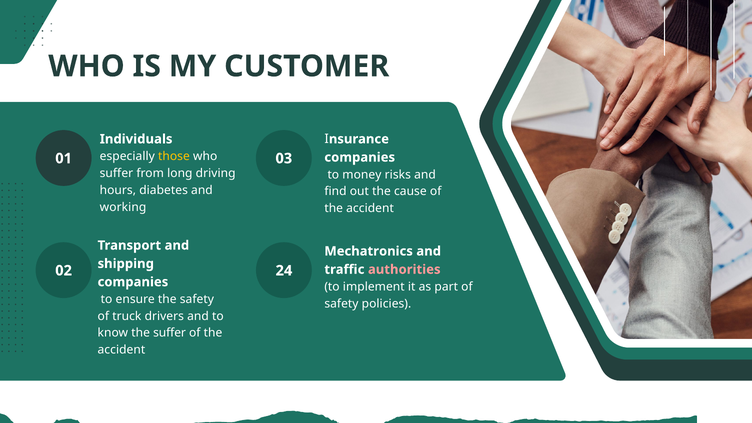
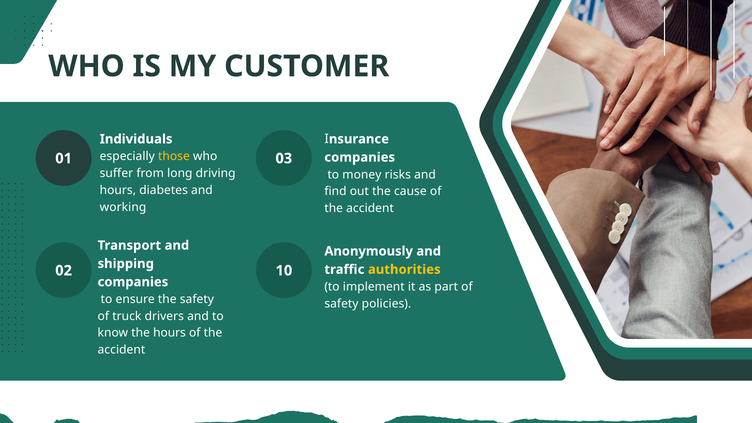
Mechatronics: Mechatronics -> Anonymously
authorities colour: pink -> yellow
24: 24 -> 10
the suffer: suffer -> hours
